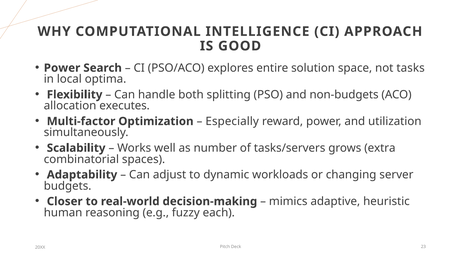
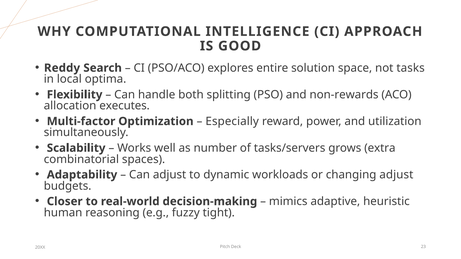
Power at (62, 68): Power -> Reddy
non-budgets: non-budgets -> non-rewards
changing server: server -> adjust
each: each -> tight
